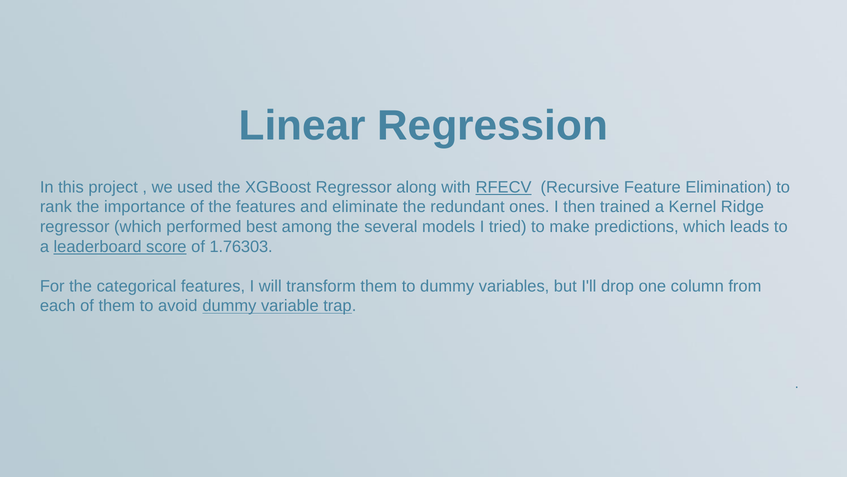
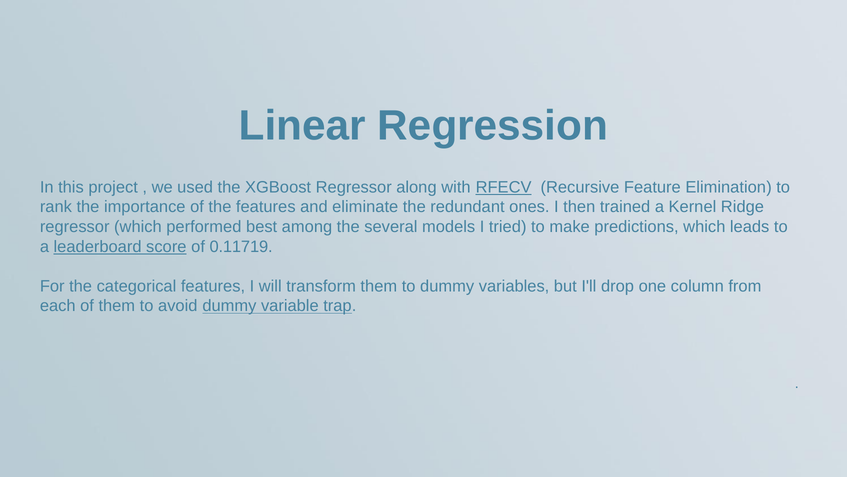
1.76303: 1.76303 -> 0.11719
